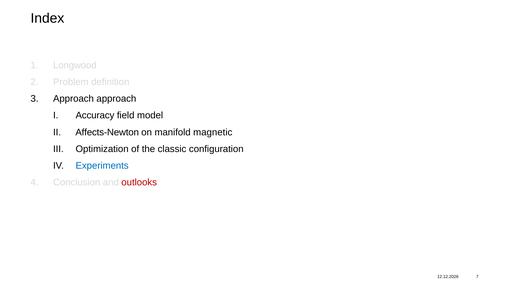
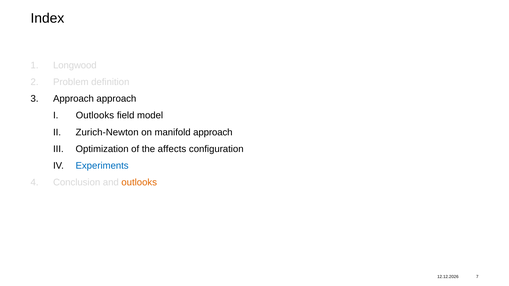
Accuracy at (95, 116): Accuracy -> Outlooks
Affects-Newton: Affects-Newton -> Zurich-Newton
manifold magnetic: magnetic -> approach
classic: classic -> affects
outlooks at (139, 183) colour: red -> orange
